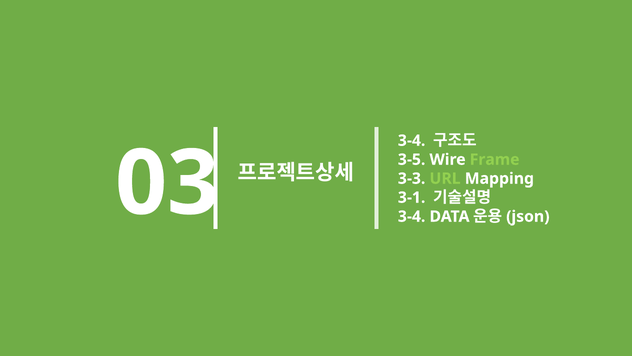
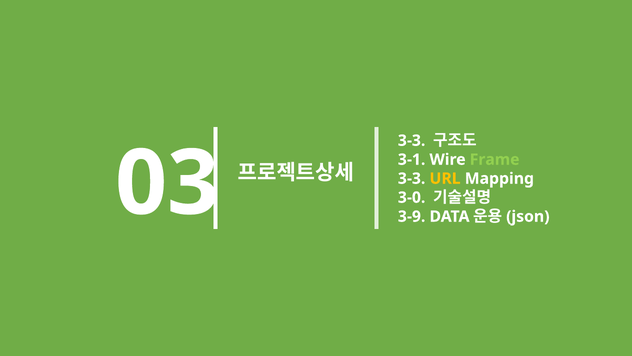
3-4 at (412, 140): 3-4 -> 3-3
3-5: 3-5 -> 3-1
URL colour: light green -> yellow
3-1: 3-1 -> 3-0
3-4 at (412, 216): 3-4 -> 3-9
